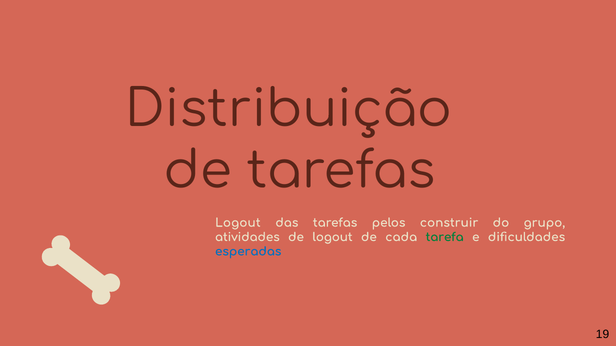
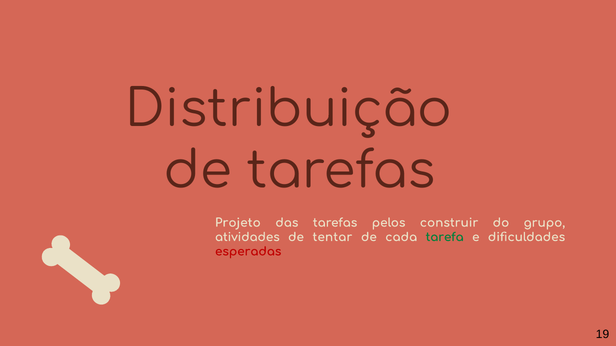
Logout at (238, 223): Logout -> Projeto
de logout: logout -> tentar
esperadas colour: blue -> red
